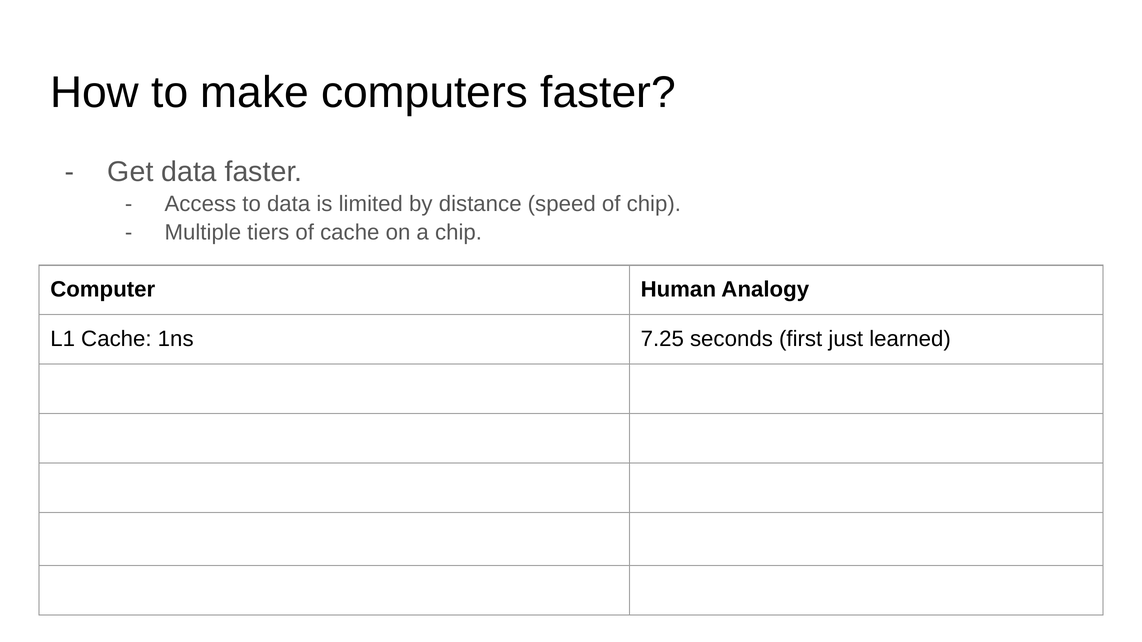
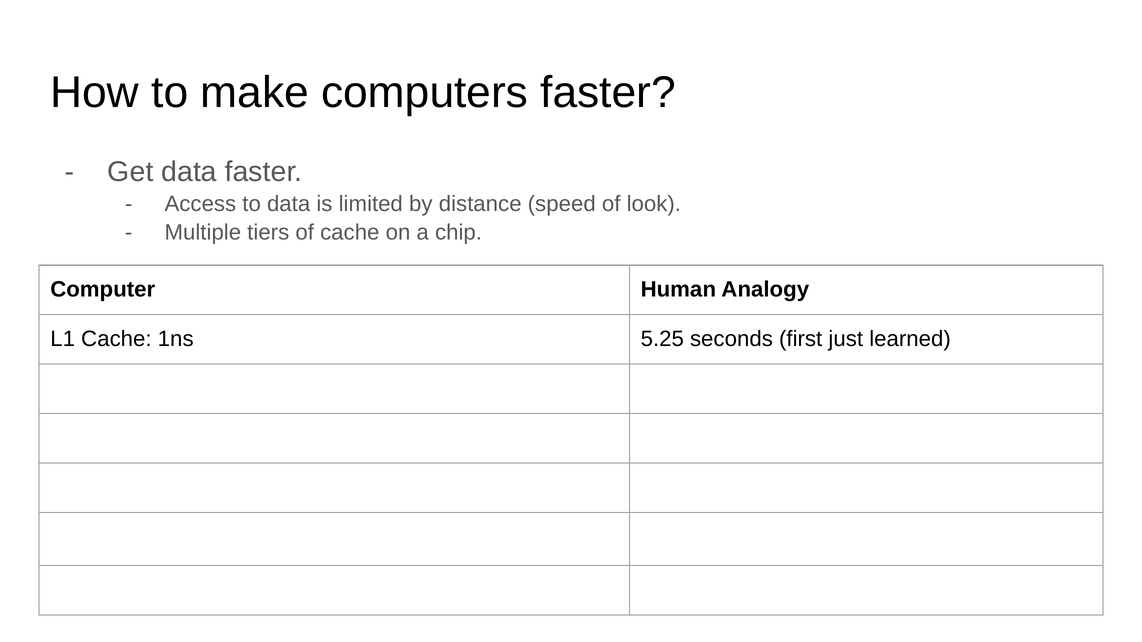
of chip: chip -> look
7.25: 7.25 -> 5.25
